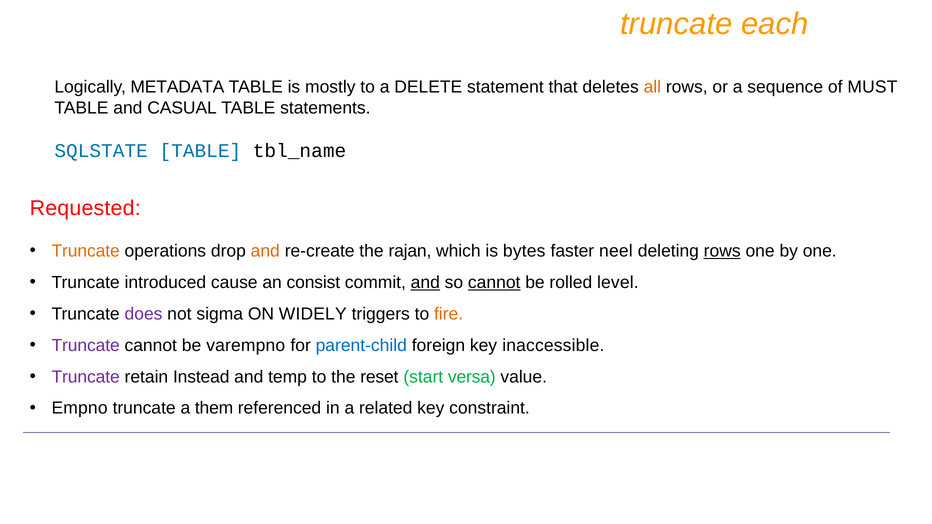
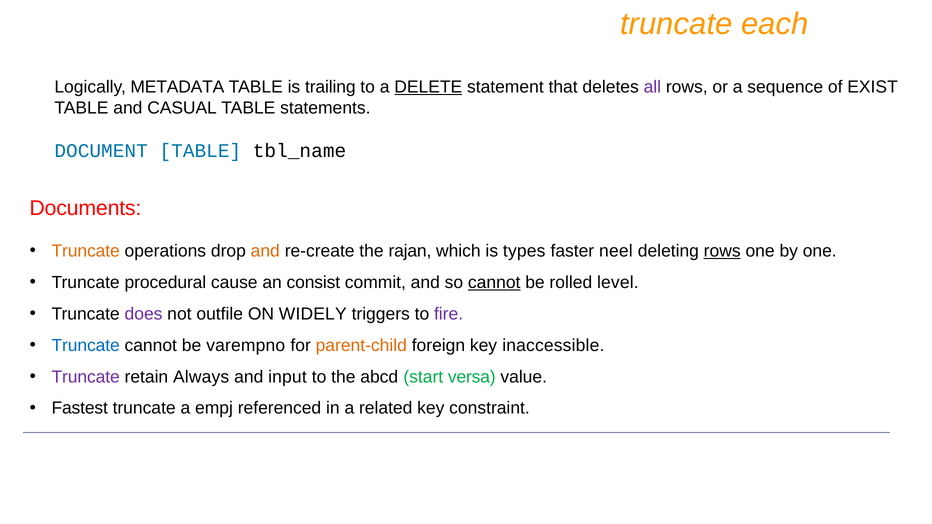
mostly: mostly -> trailing
DELETE underline: none -> present
all colour: orange -> purple
MUST: MUST -> EXIST
SQLSTATE: SQLSTATE -> DOCUMENT
Requested: Requested -> Documents
bytes: bytes -> types
introduced: introduced -> procedural
and at (425, 283) underline: present -> none
sigma: sigma -> outfile
fire colour: orange -> purple
Truncate at (86, 345) colour: purple -> blue
parent-child colour: blue -> orange
Instead: Instead -> Always
temp: temp -> input
reset: reset -> abcd
Empno: Empno -> Fastest
them: them -> empj
